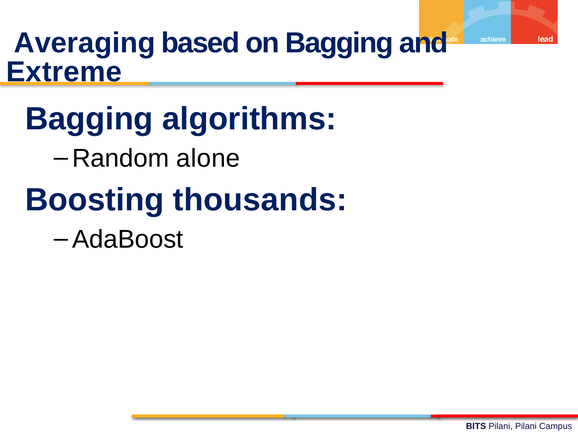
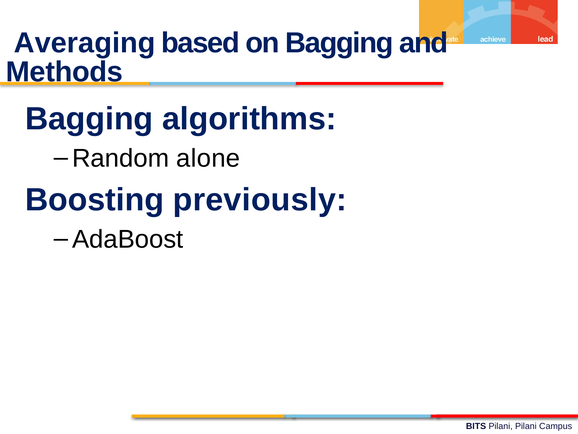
Extreme: Extreme -> Methods
thousands: thousands -> previously
